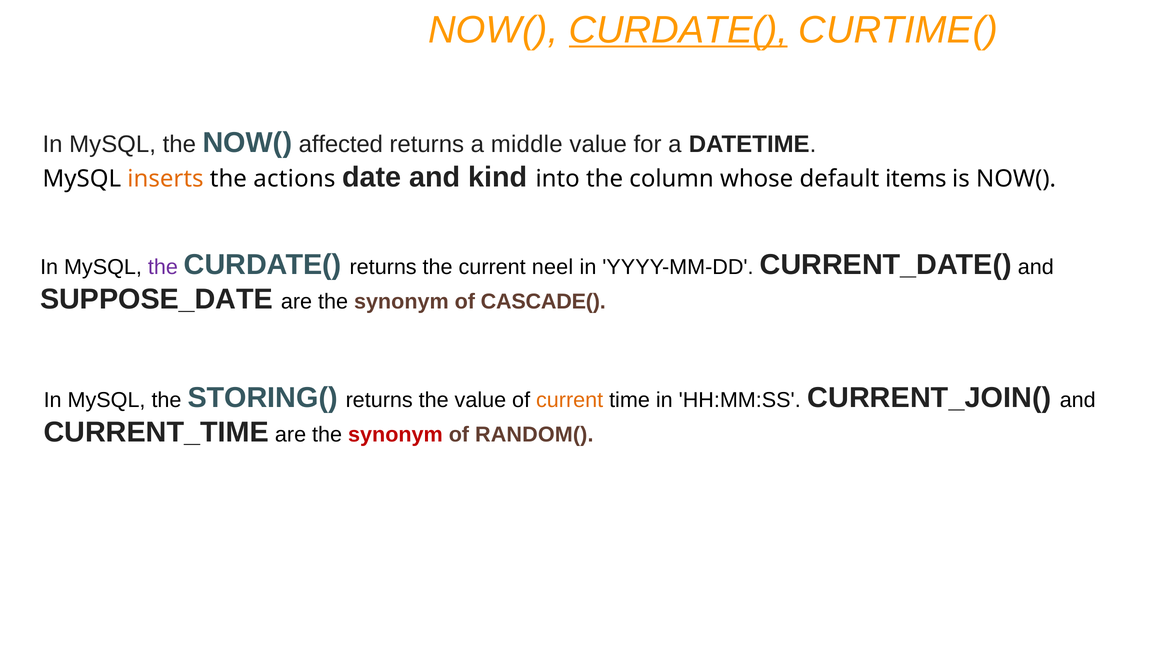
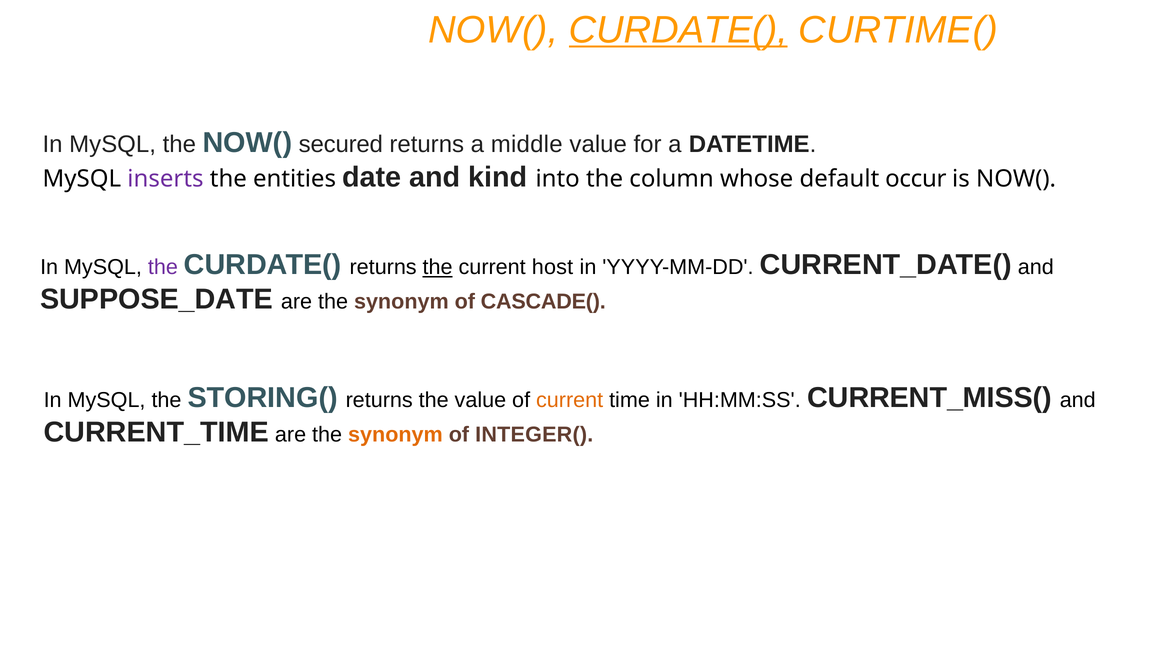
affected: affected -> secured
inserts colour: orange -> purple
actions: actions -> entities
items: items -> occur
the at (438, 268) underline: none -> present
neel: neel -> host
CURRENT_JOIN(: CURRENT_JOIN( -> CURRENT_MISS(
synonym at (395, 435) colour: red -> orange
RANDOM(: RANDOM( -> INTEGER(
